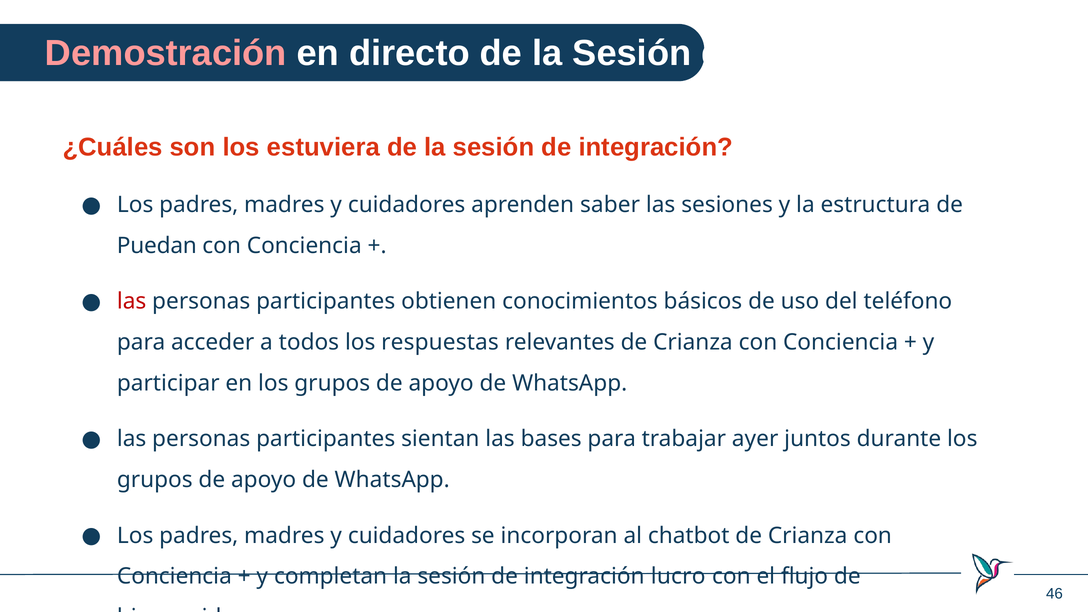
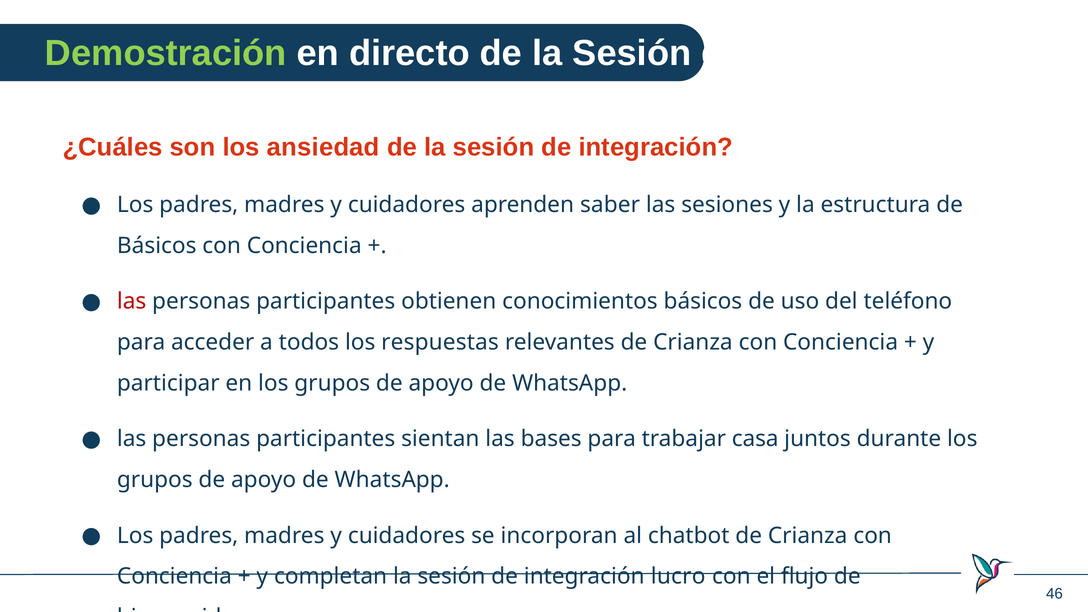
Demostración colour: pink -> light green
estuviera: estuviera -> ansiedad
Puedan at (157, 246): Puedan -> Básicos
ayer: ayer -> casa
